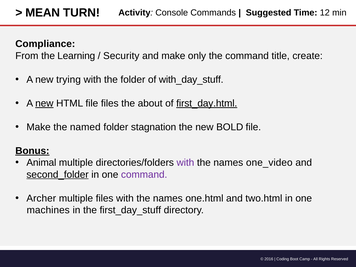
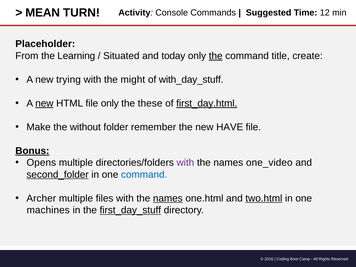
Compliance: Compliance -> Placeholder
Security: Security -> Situated
and make: make -> today
the at (216, 56) underline: none -> present
the folder: folder -> might
file files: files -> only
about: about -> these
named: named -> without
stagnation: stagnation -> remember
BOLD: BOLD -> HAVE
Animal: Animal -> Opens
command at (144, 175) colour: purple -> blue
names at (168, 198) underline: none -> present
two.html underline: none -> present
first_day_stuff underline: none -> present
